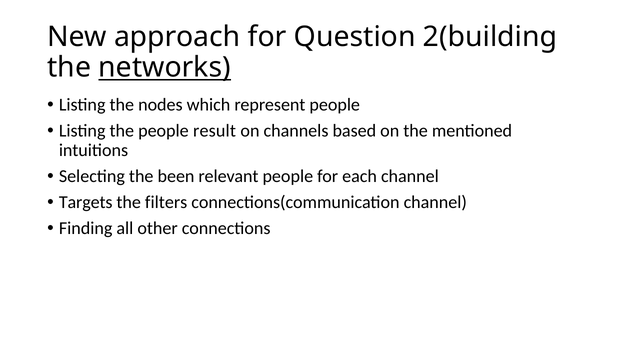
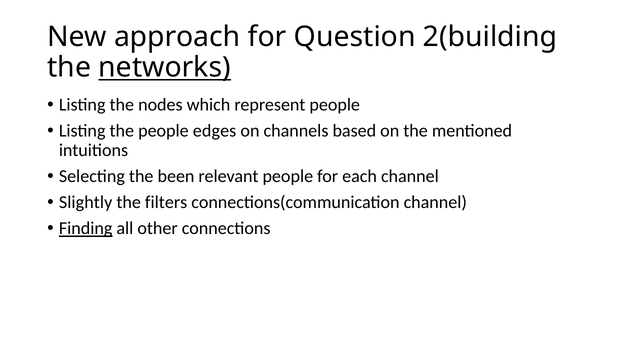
result: result -> edges
Targets: Targets -> Slightly
Finding underline: none -> present
